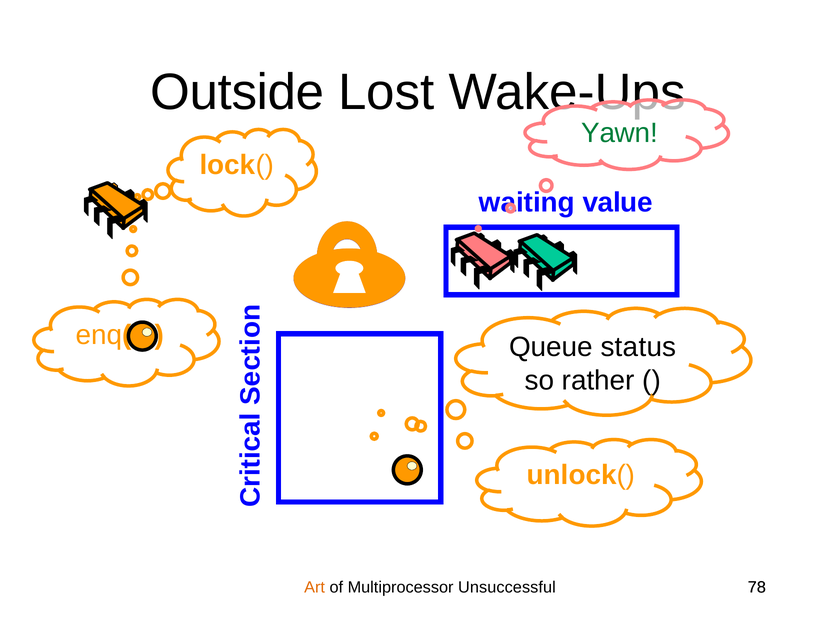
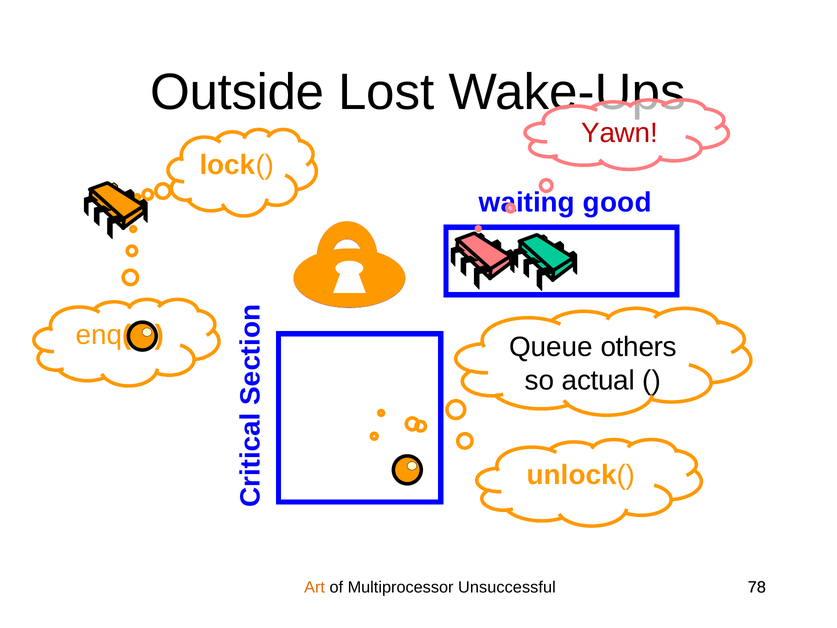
Yawn colour: green -> red
value: value -> good
status: status -> others
rather: rather -> actual
